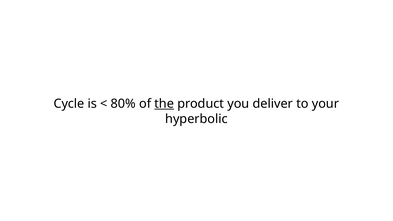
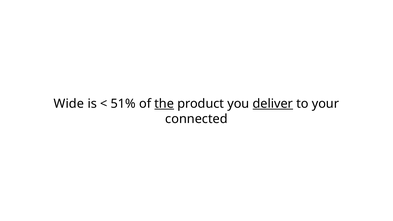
Cycle: Cycle -> Wide
80%: 80% -> 51%
deliver underline: none -> present
hyperbolic: hyperbolic -> connected
